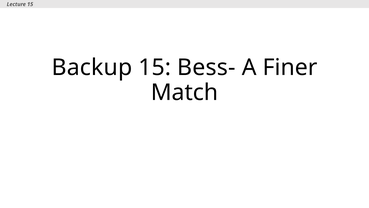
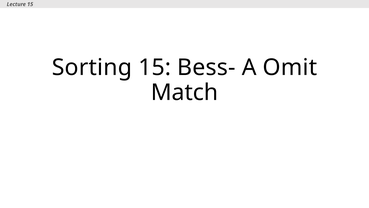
Backup: Backup -> Sorting
Finer: Finer -> Omit
